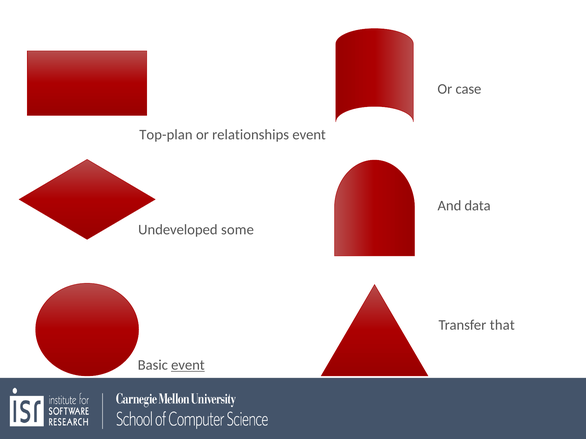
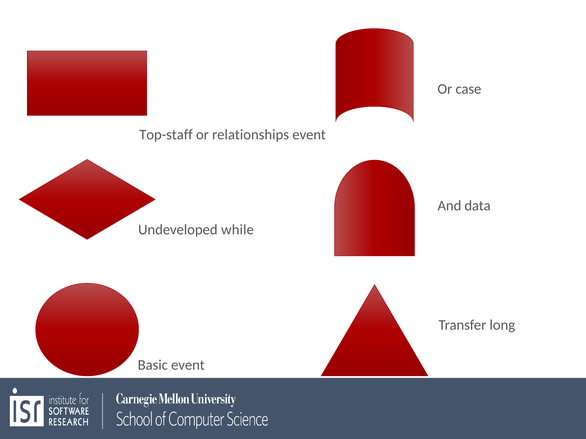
Top-plan: Top-plan -> Top-staff
some: some -> while
that: that -> long
event at (188, 365) underline: present -> none
